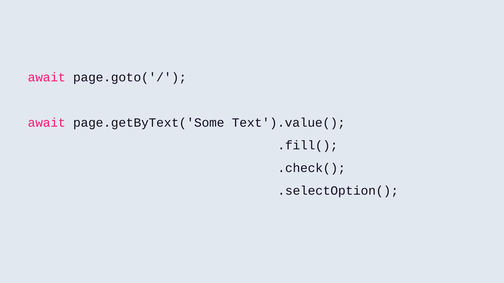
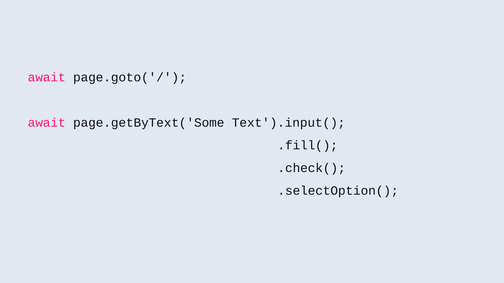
Text').value(: Text').value( -> Text').input(
